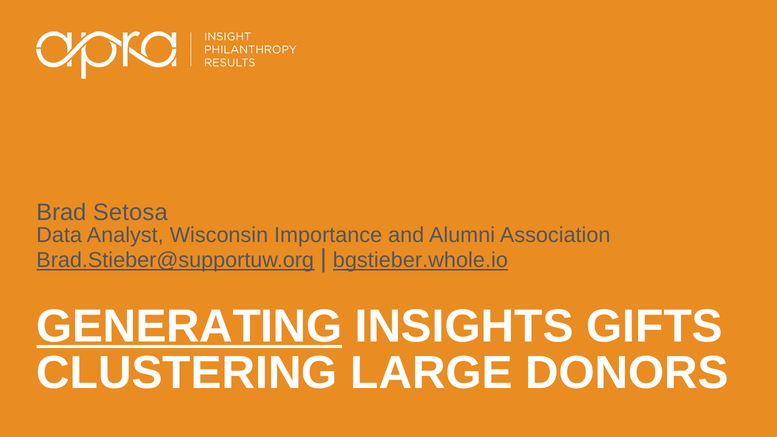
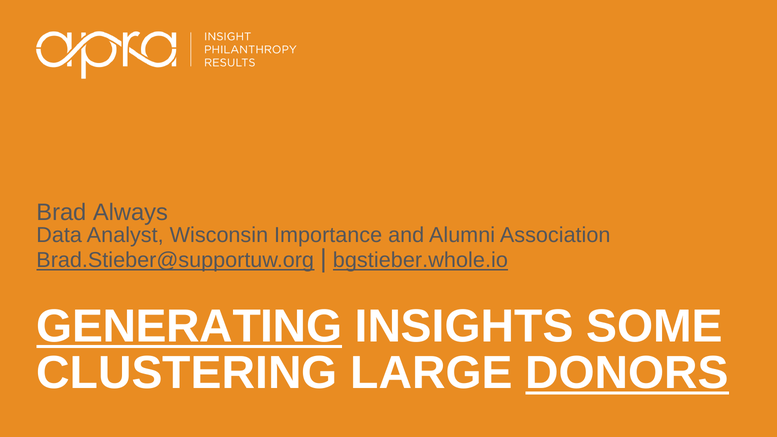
Setosa: Setosa -> Always
GIFTS: GIFTS -> SOME
DONORS underline: none -> present
